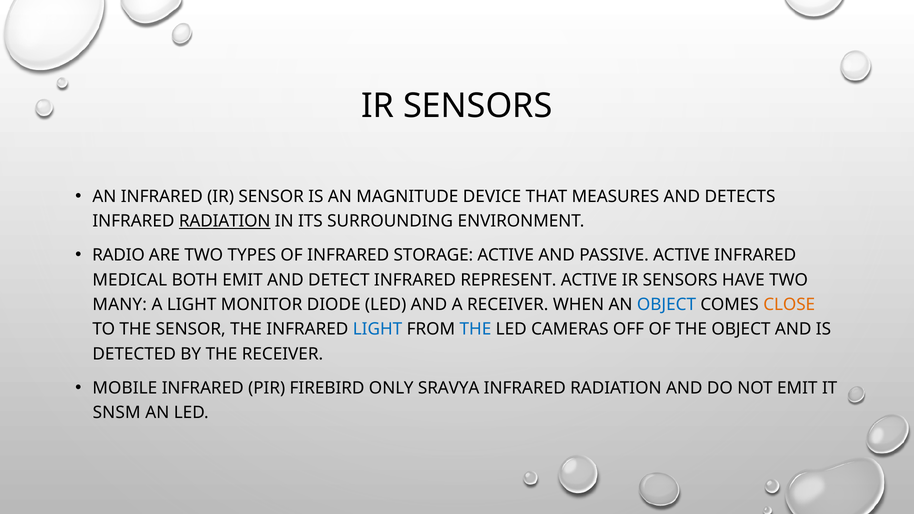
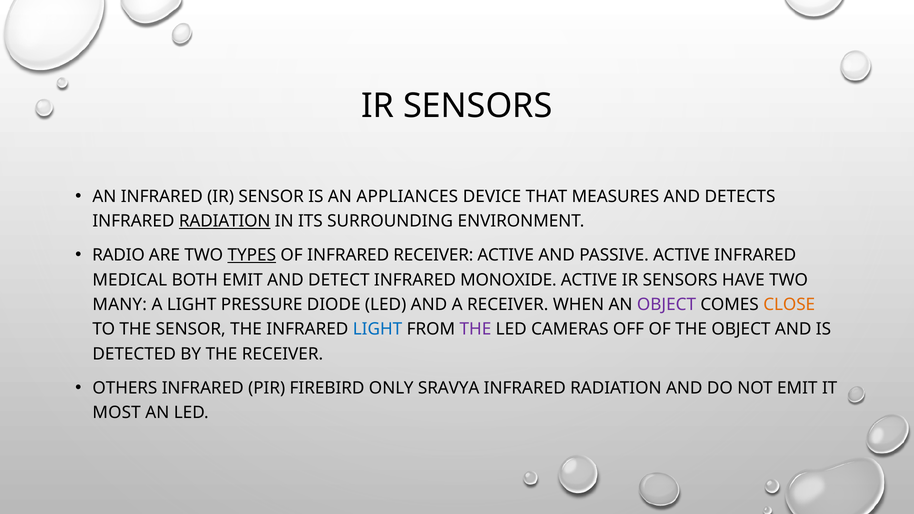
MAGNITUDE: MAGNITUDE -> APPLIANCES
TYPES underline: none -> present
INFRARED STORAGE: STORAGE -> RECEIVER
REPRESENT: REPRESENT -> MONOXIDE
MONITOR: MONITOR -> PRESSURE
OBJECT at (666, 305) colour: blue -> purple
THE at (475, 329) colour: blue -> purple
MOBILE: MOBILE -> OTHERS
SNSM: SNSM -> MOST
